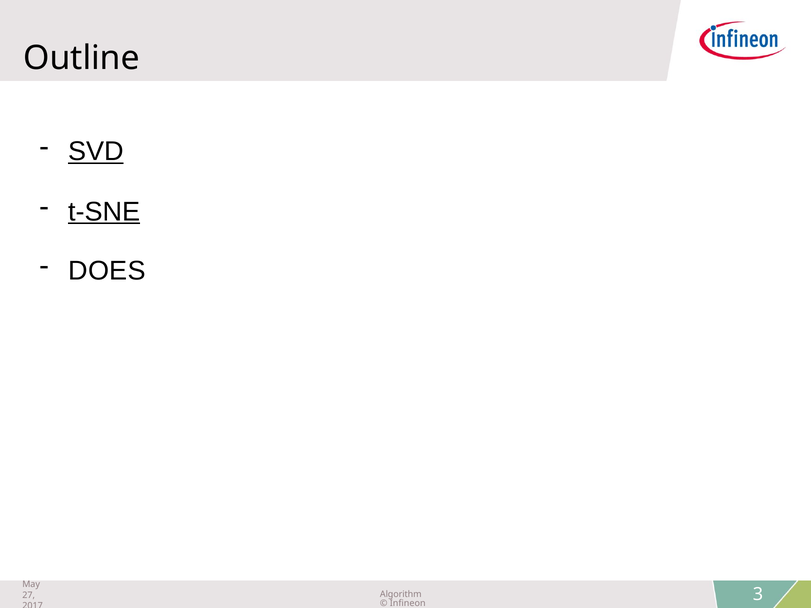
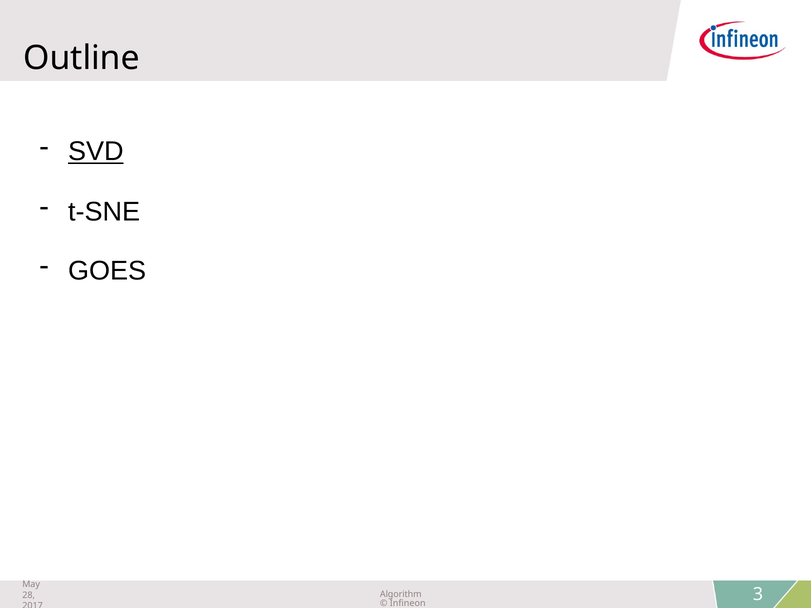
t-SNE underline: present -> none
DOES: DOES -> GOES
27: 27 -> 28
